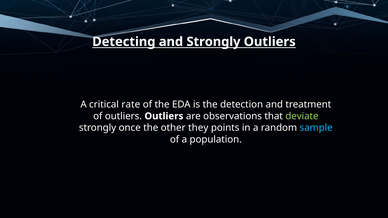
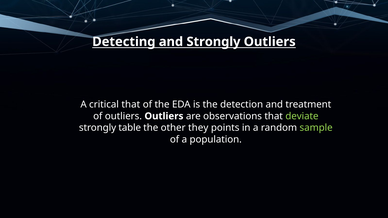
critical rate: rate -> that
once: once -> table
sample colour: light blue -> light green
